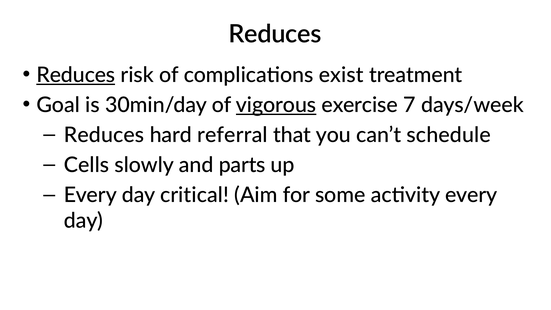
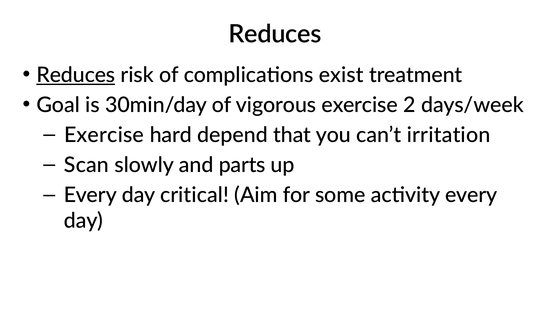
vigorous underline: present -> none
7: 7 -> 2
Reduces at (104, 135): Reduces -> Exercise
referral: referral -> depend
schedule: schedule -> irritation
Cells: Cells -> Scan
